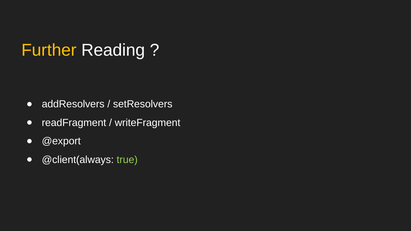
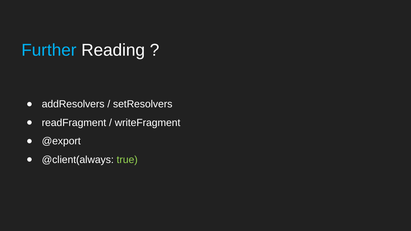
Further colour: yellow -> light blue
